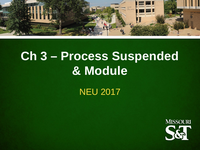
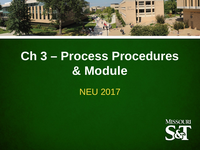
Suspended: Suspended -> Procedures
